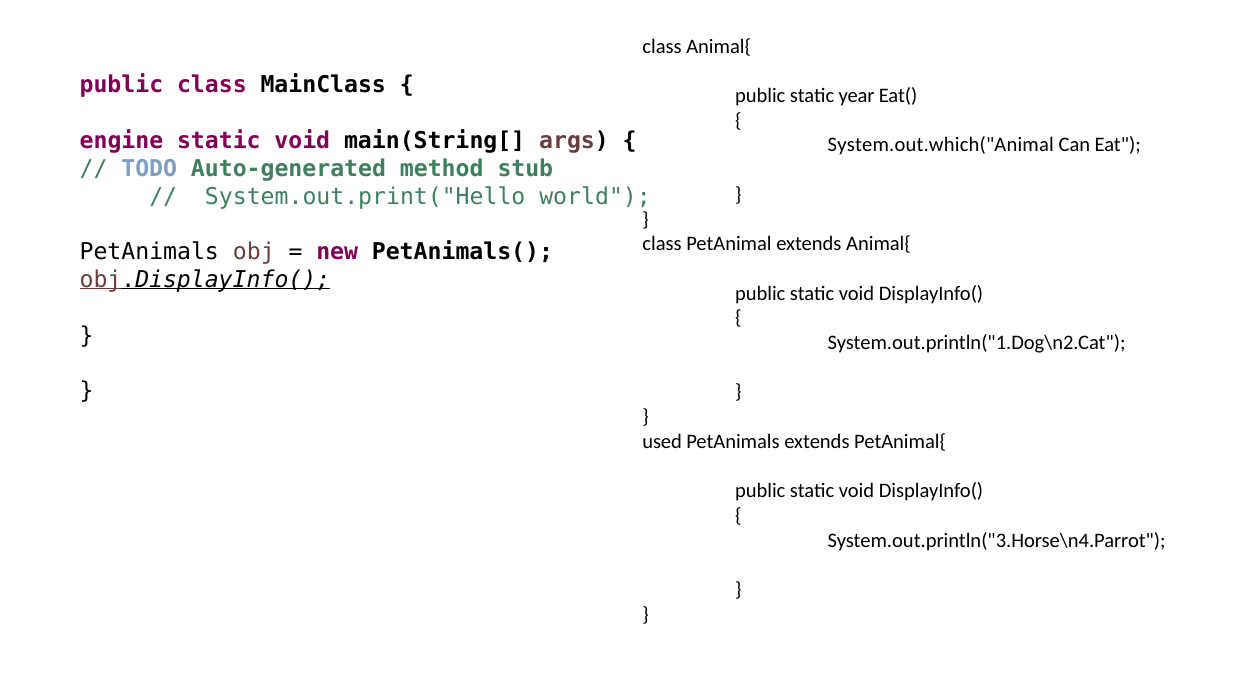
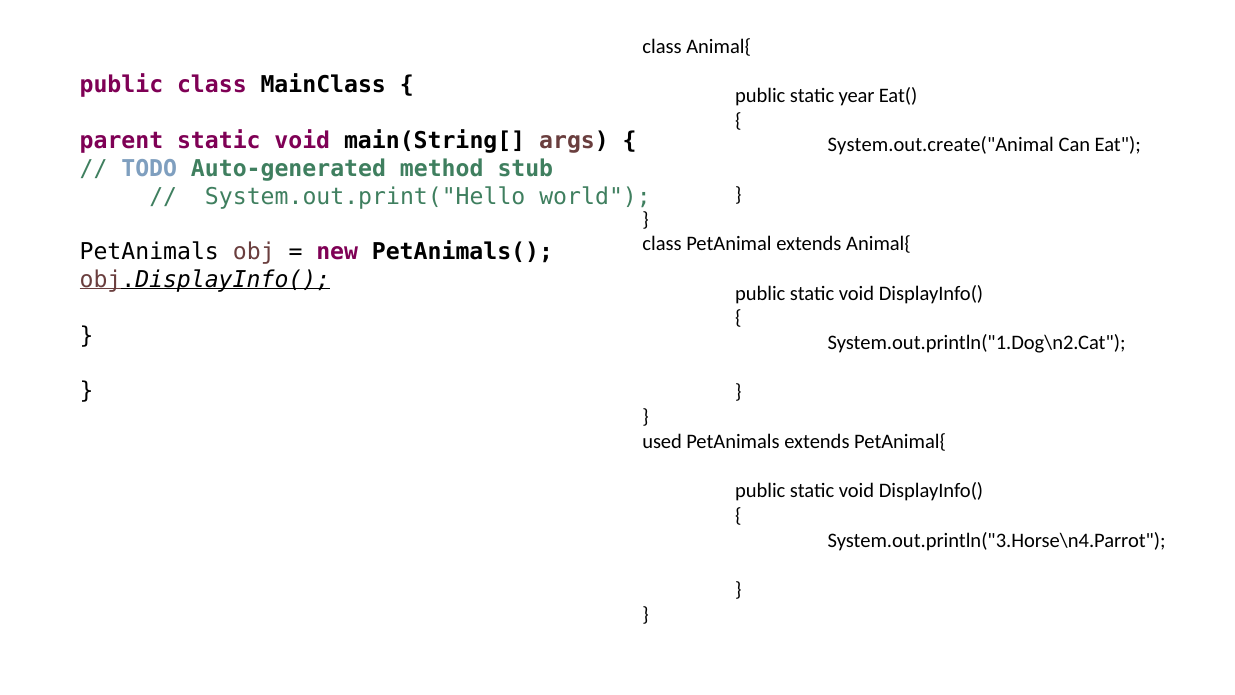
engine: engine -> parent
System.out.which("Animal: System.out.which("Animal -> System.out.create("Animal
